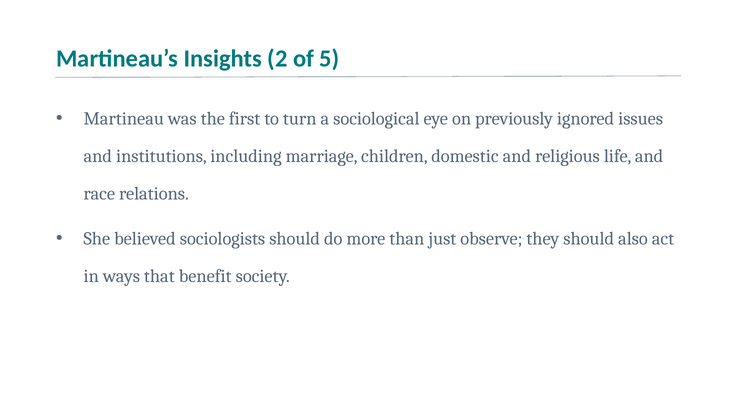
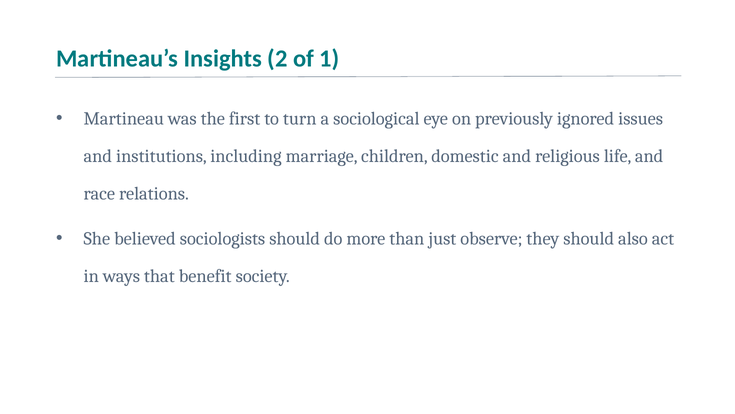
5: 5 -> 1
